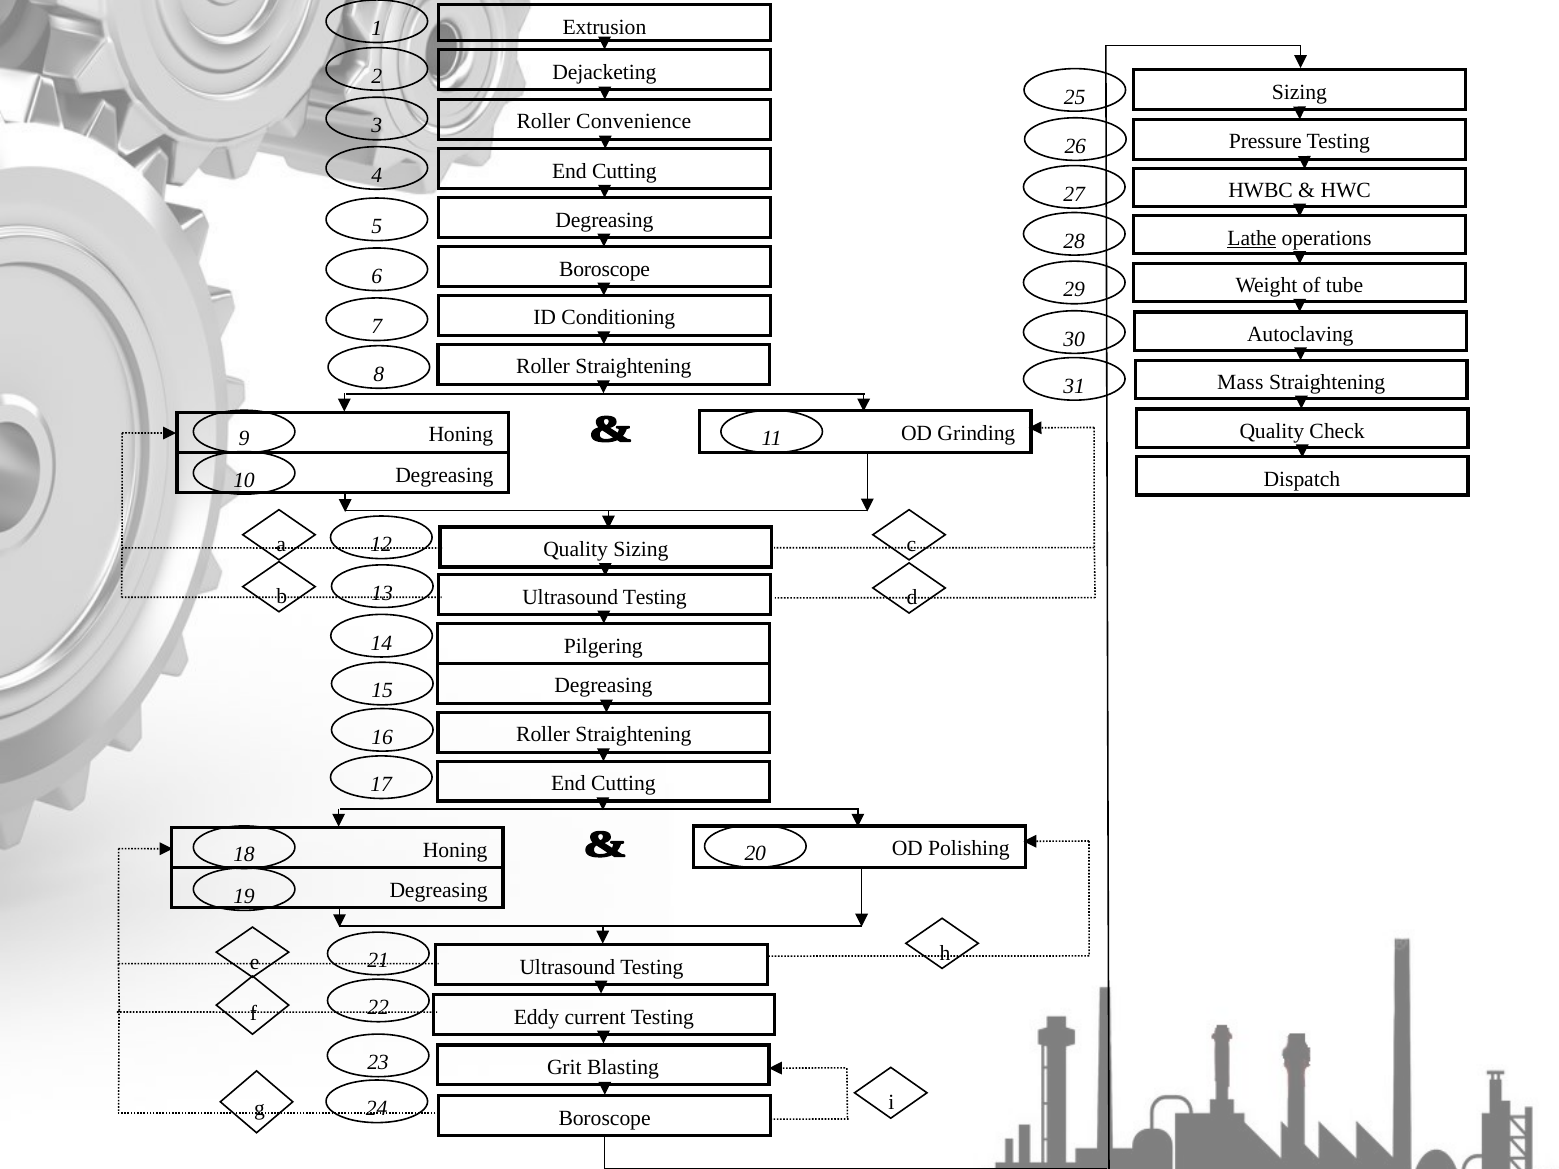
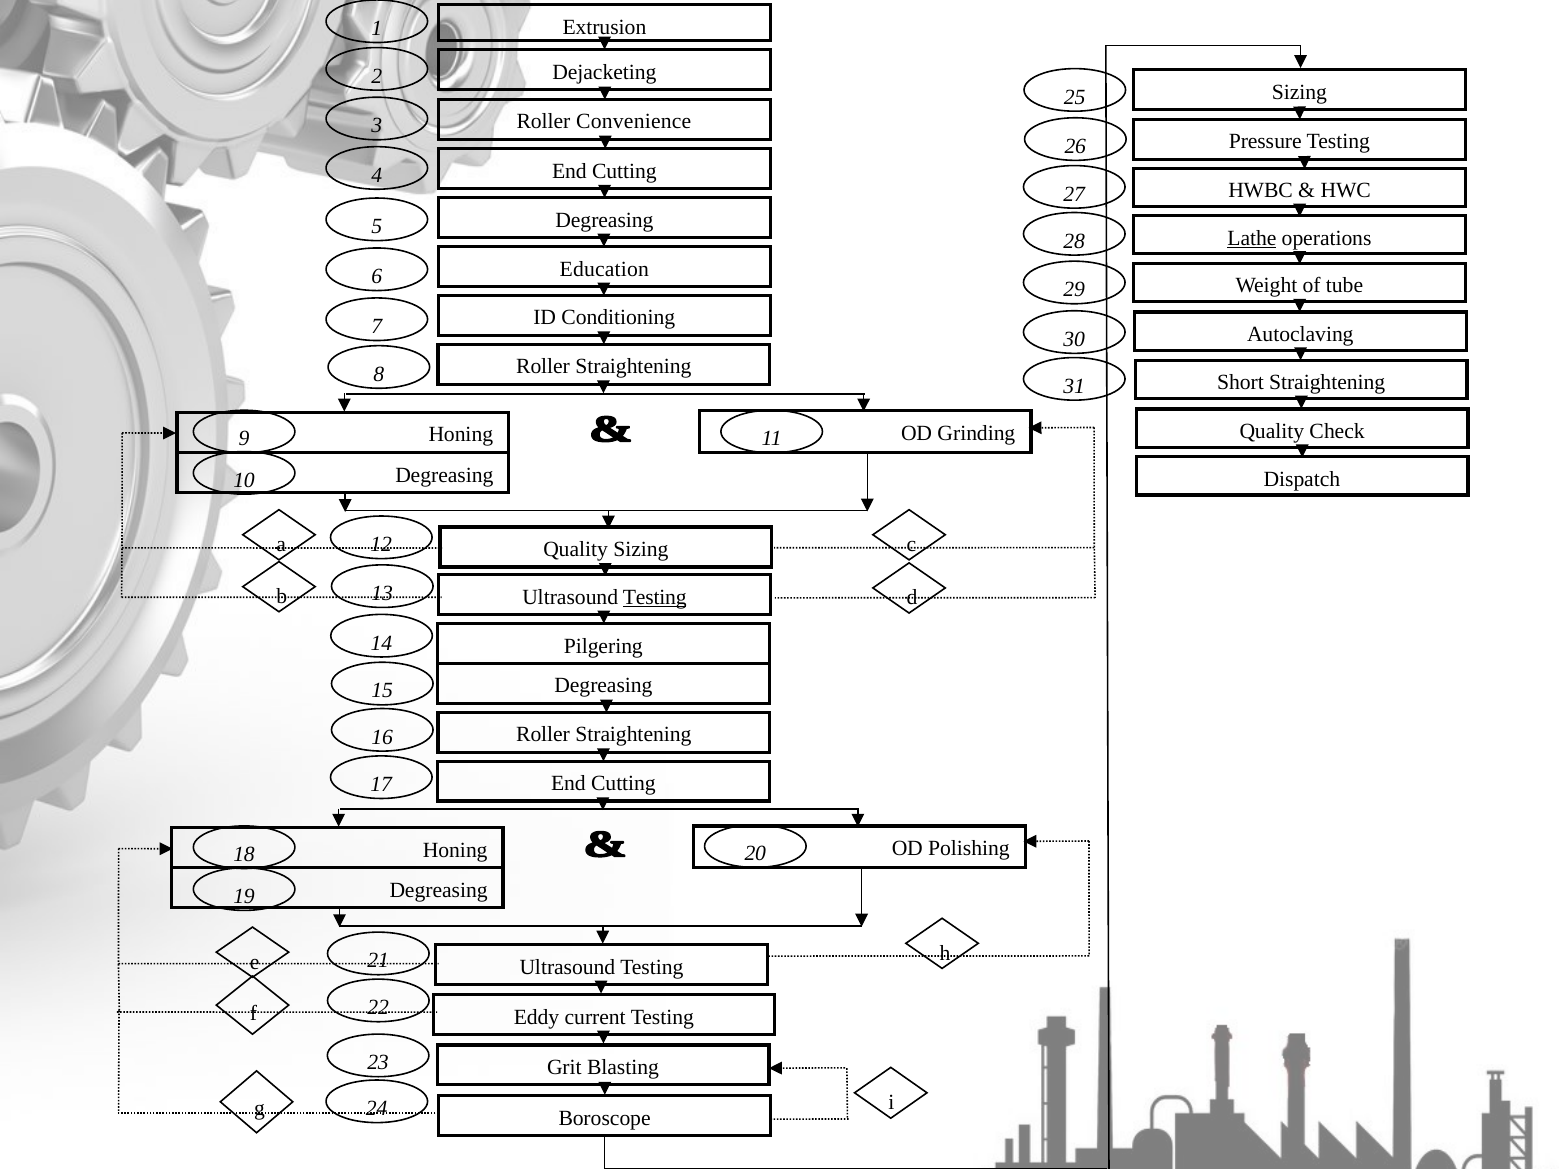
Boroscope at (605, 269): Boroscope -> Education
Mass: Mass -> Short
Testing at (655, 597) underline: none -> present
